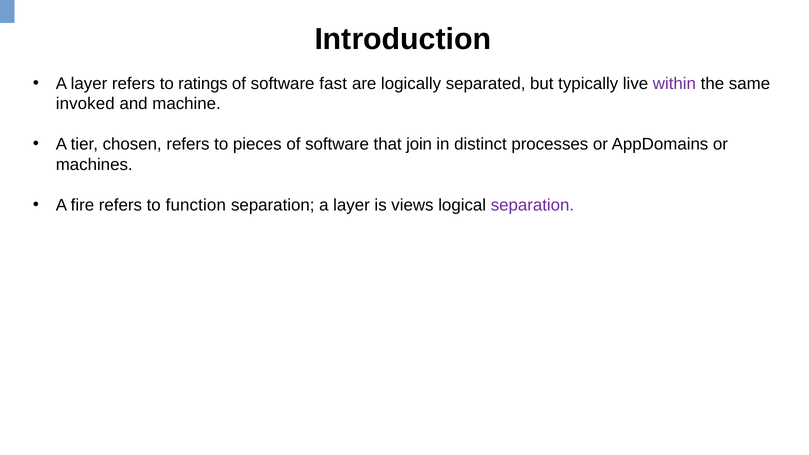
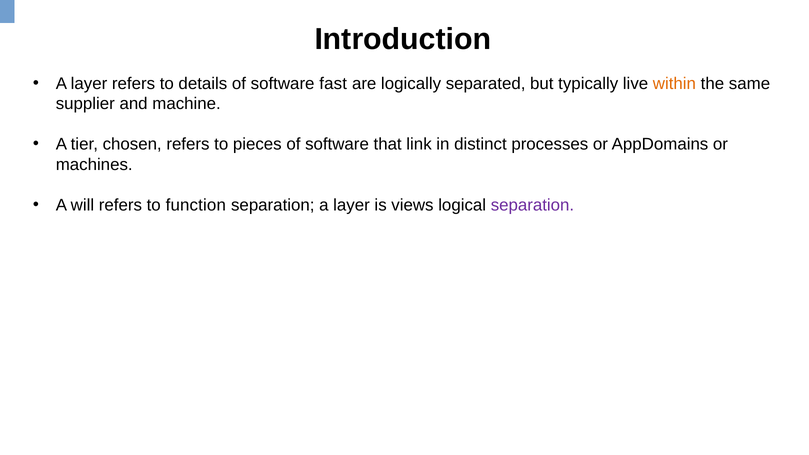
ratings: ratings -> details
within colour: purple -> orange
invoked: invoked -> supplier
join: join -> link
fire: fire -> will
